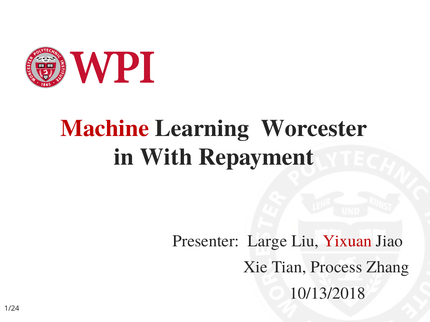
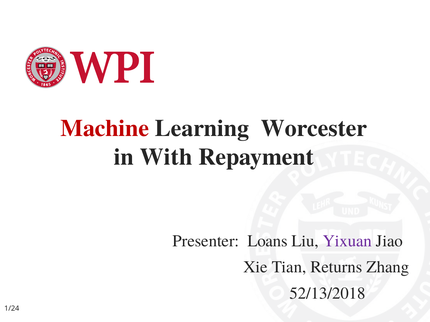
Large: Large -> Loans
Yixuan colour: red -> purple
Process: Process -> Returns
10/13/2018: 10/13/2018 -> 52/13/2018
